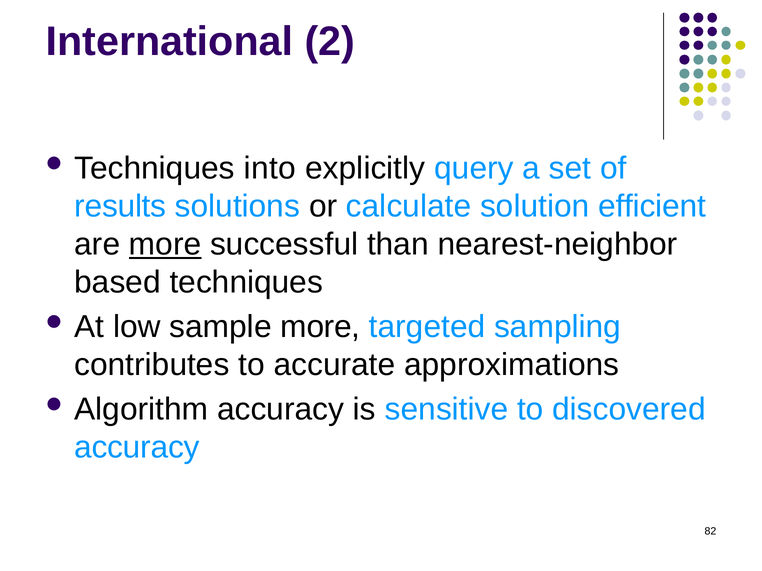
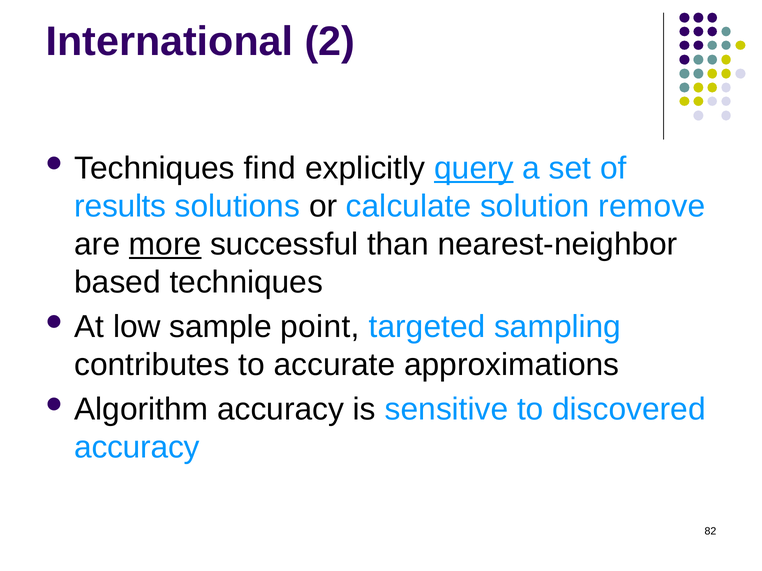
into: into -> find
query underline: none -> present
efficient: efficient -> remove
sample more: more -> point
